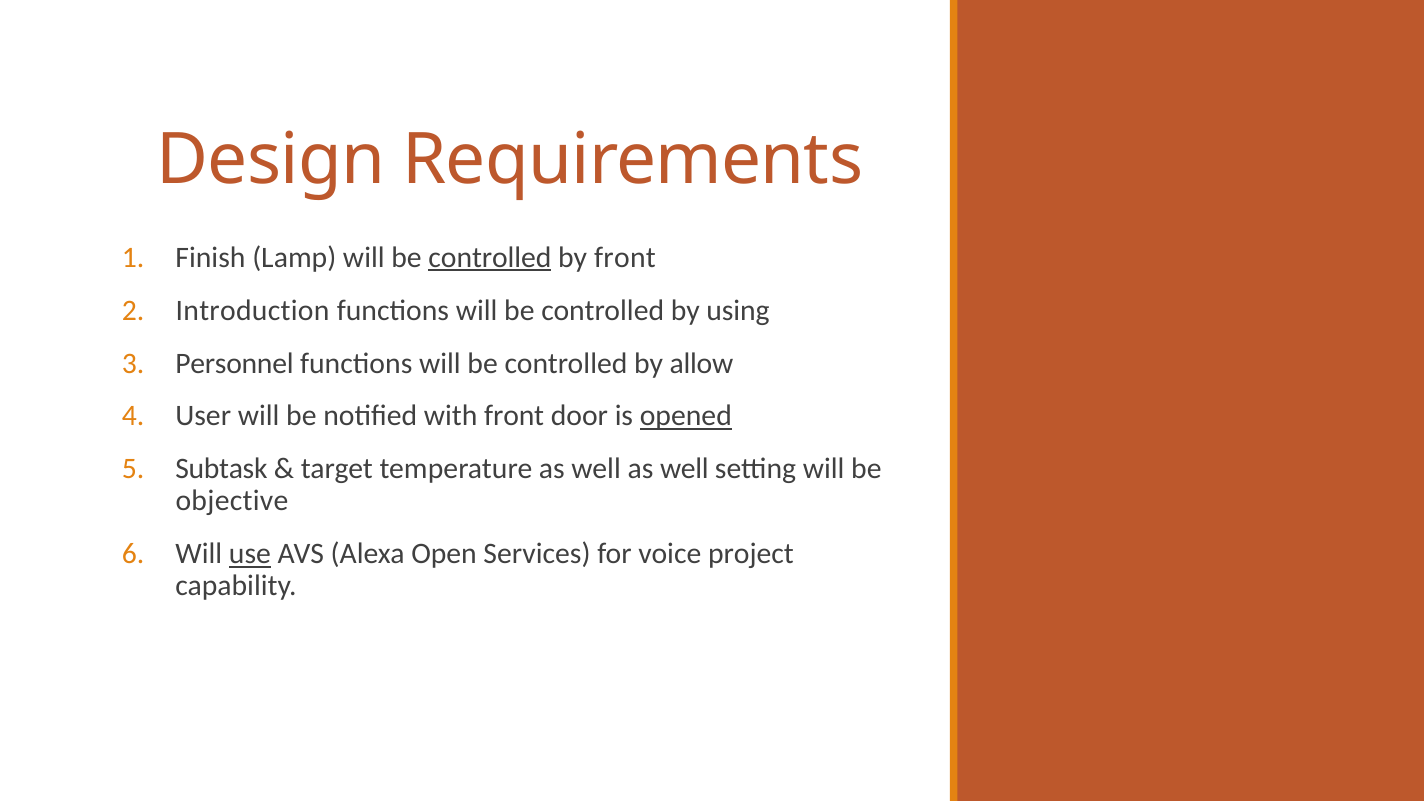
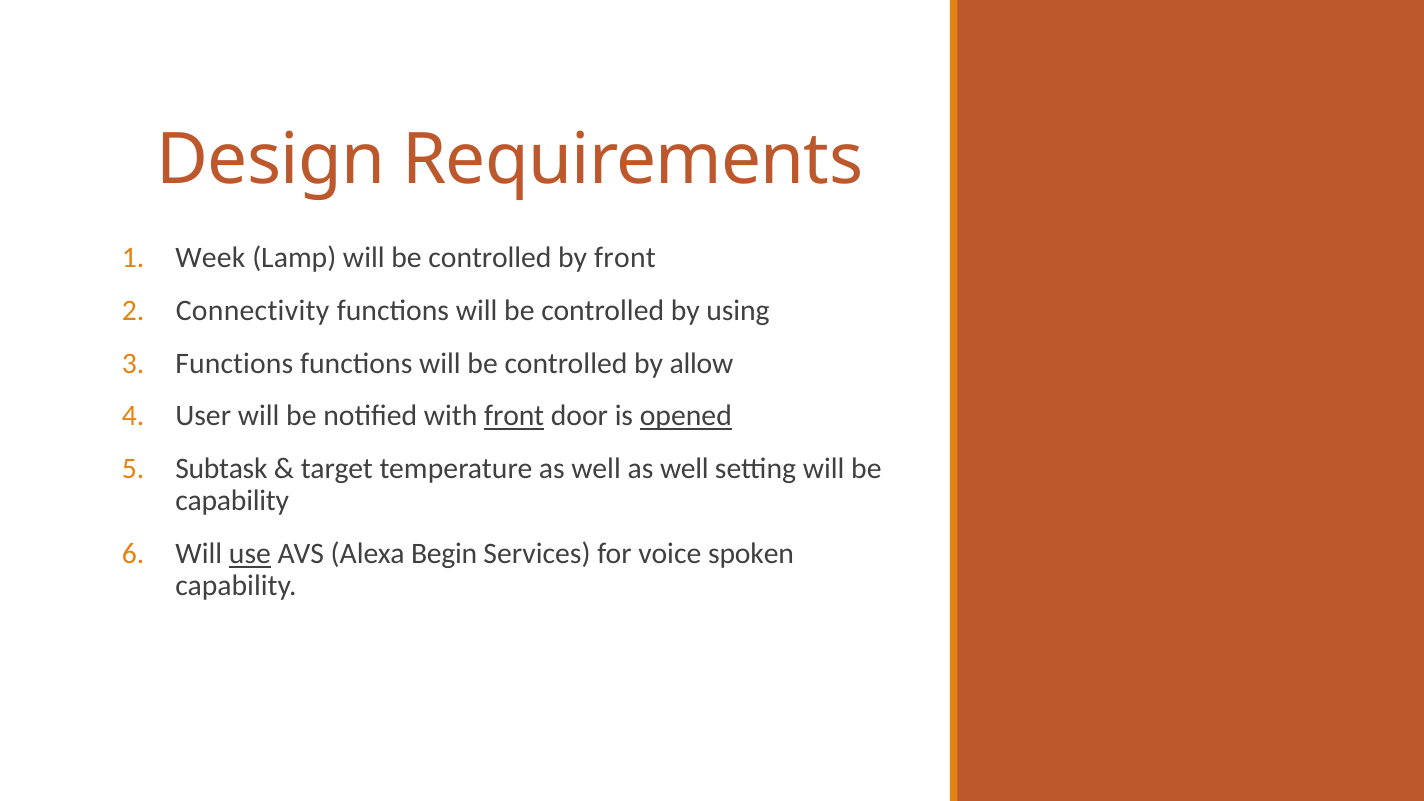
Finish: Finish -> Week
controlled at (490, 258) underline: present -> none
Introduction: Introduction -> Connectivity
Personnel at (234, 363): Personnel -> Functions
front at (514, 416) underline: none -> present
objective at (232, 501): objective -> capability
Open: Open -> Begin
project: project -> spoken
